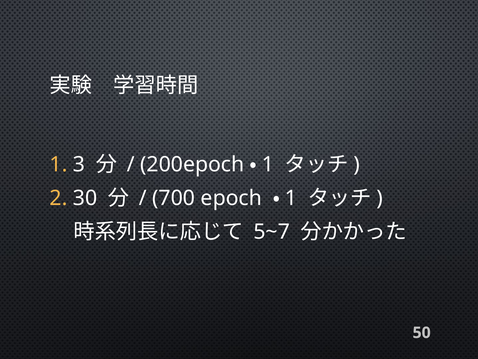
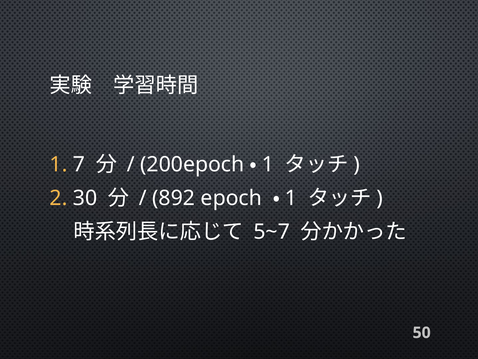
3: 3 -> 7
700: 700 -> 892
